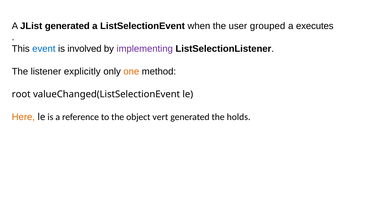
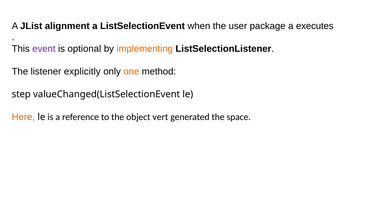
JList generated: generated -> alignment
grouped: grouped -> package
event colour: blue -> purple
involved: involved -> optional
implementing colour: purple -> orange
root: root -> step
holds: holds -> space
